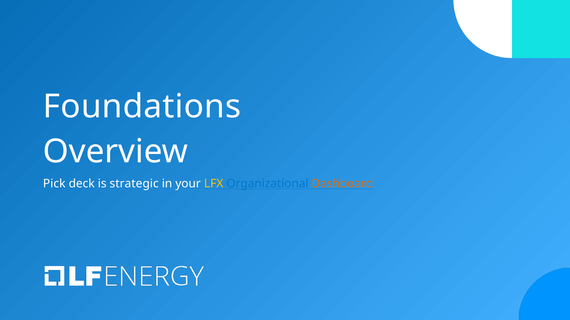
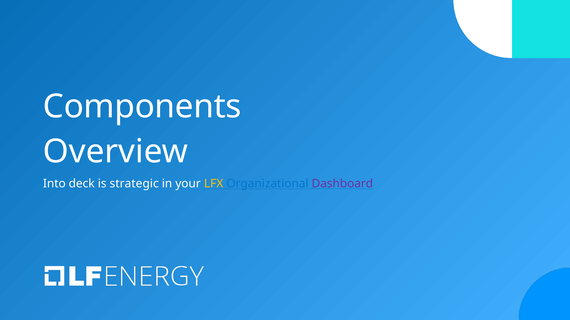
Foundations: Foundations -> Components
Pick: Pick -> Into
Dashboard colour: orange -> purple
